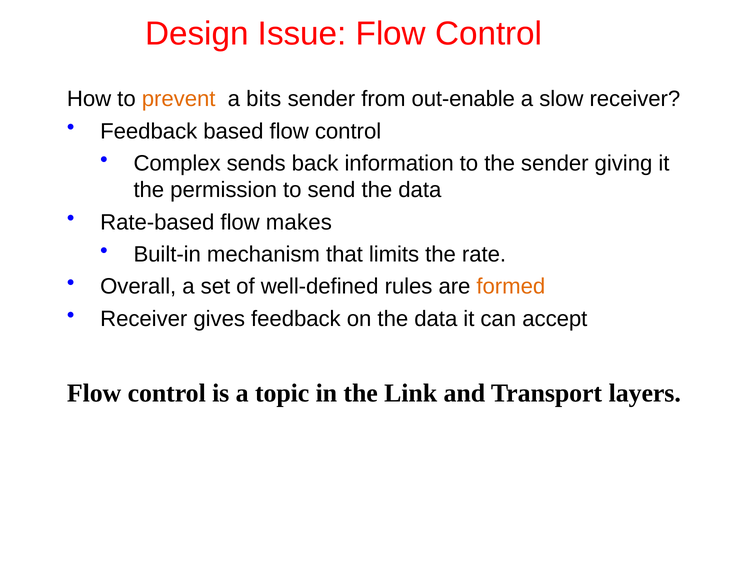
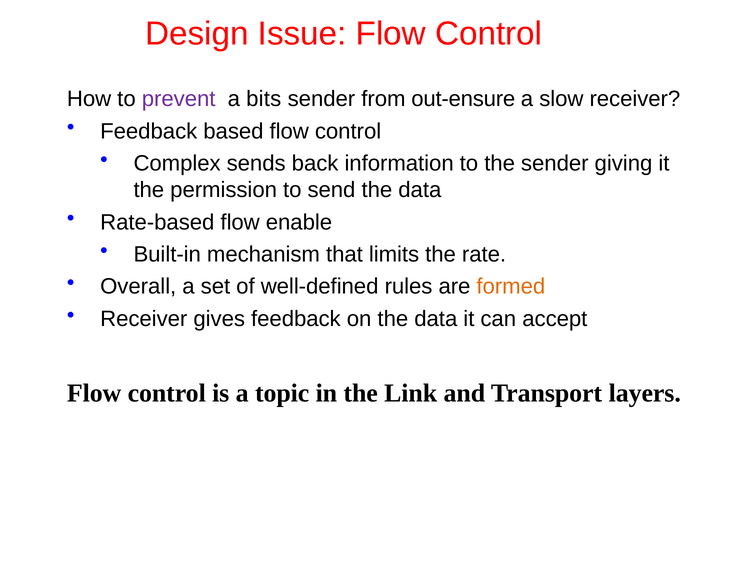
prevent colour: orange -> purple
out-enable: out-enable -> out-ensure
makes: makes -> enable
